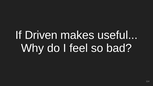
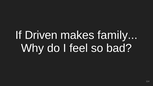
useful: useful -> family
